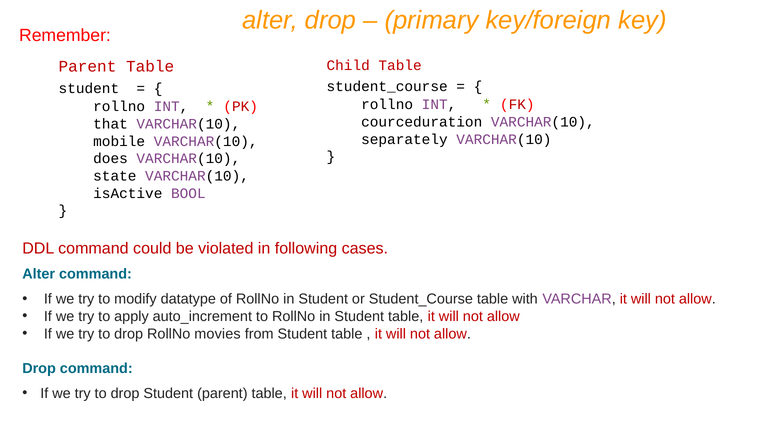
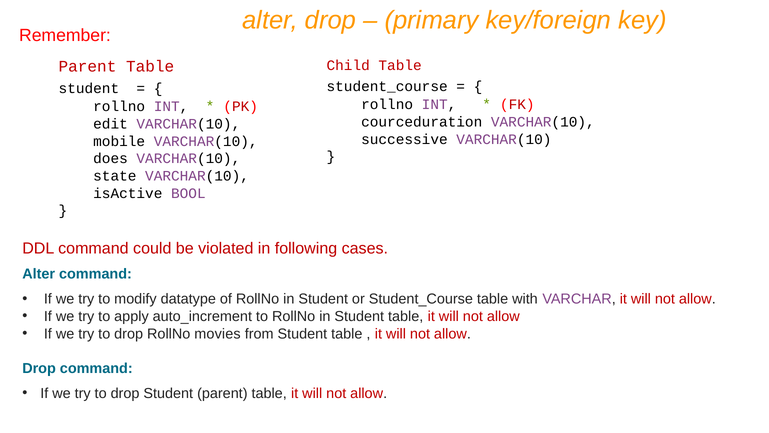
that: that -> edit
separately: separately -> successive
